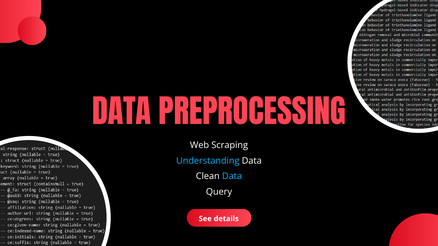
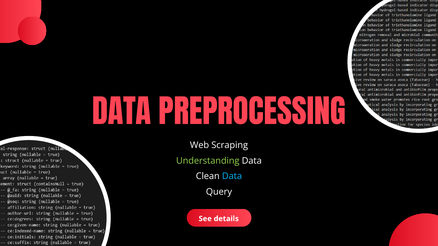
Understanding colour: light blue -> light green
